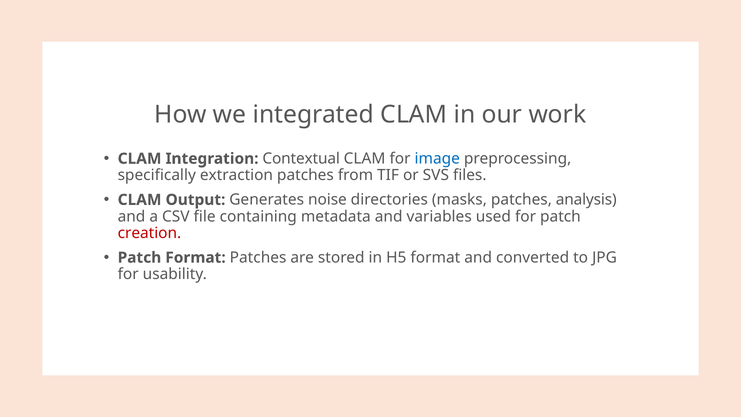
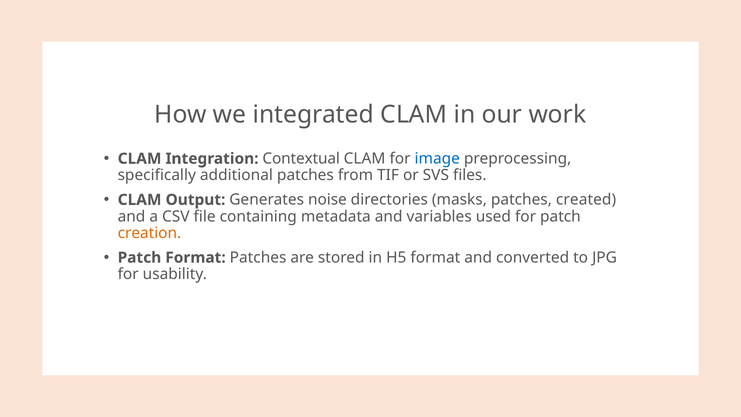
extraction: extraction -> additional
analysis: analysis -> created
creation colour: red -> orange
